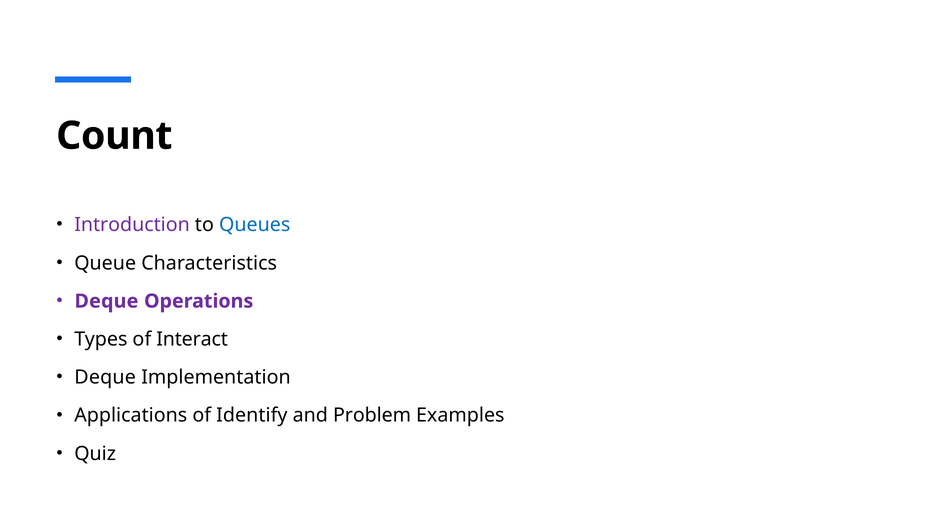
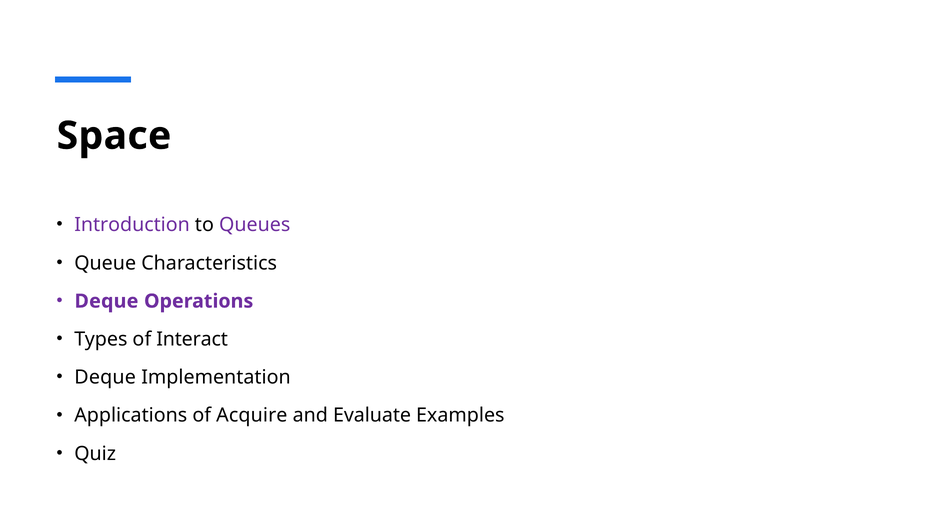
Count: Count -> Space
Queues colour: blue -> purple
Identify: Identify -> Acquire
Problem: Problem -> Evaluate
